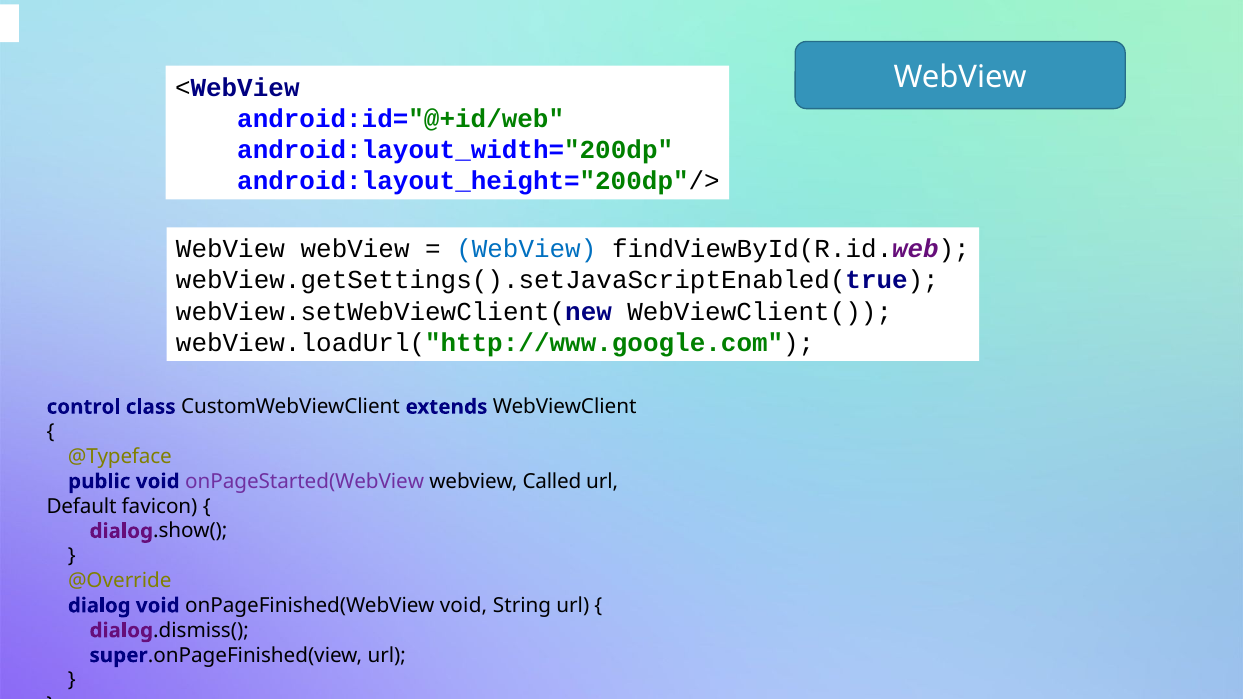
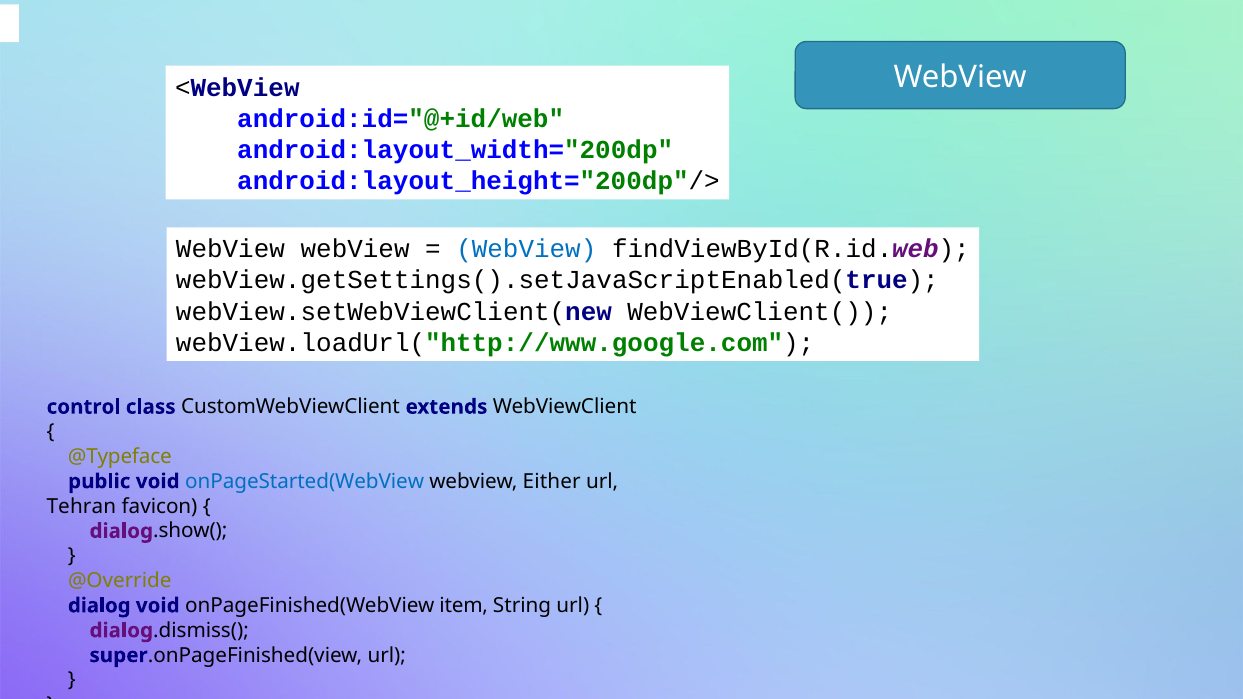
onPageStarted(WebView colour: purple -> blue
Called: Called -> Either
Default: Default -> Tehran
onPageFinished(WebView void: void -> item
